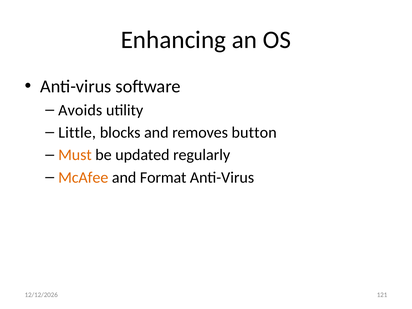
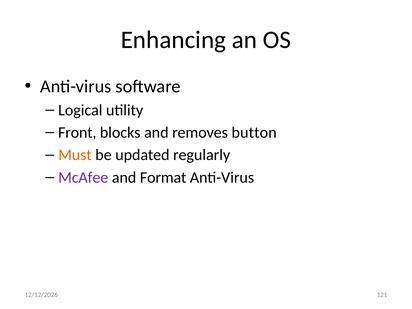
Avoids: Avoids -> Logical
Little: Little -> Front
McAfee colour: orange -> purple
